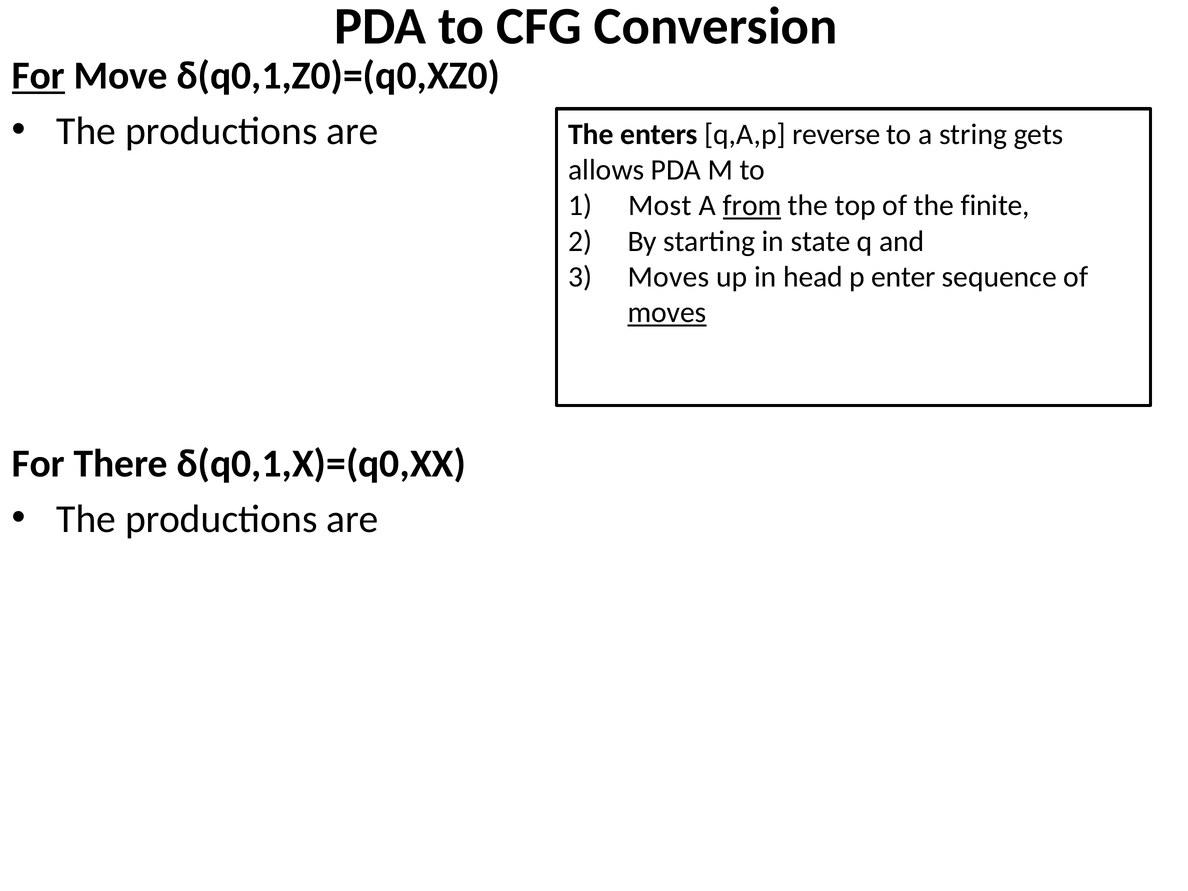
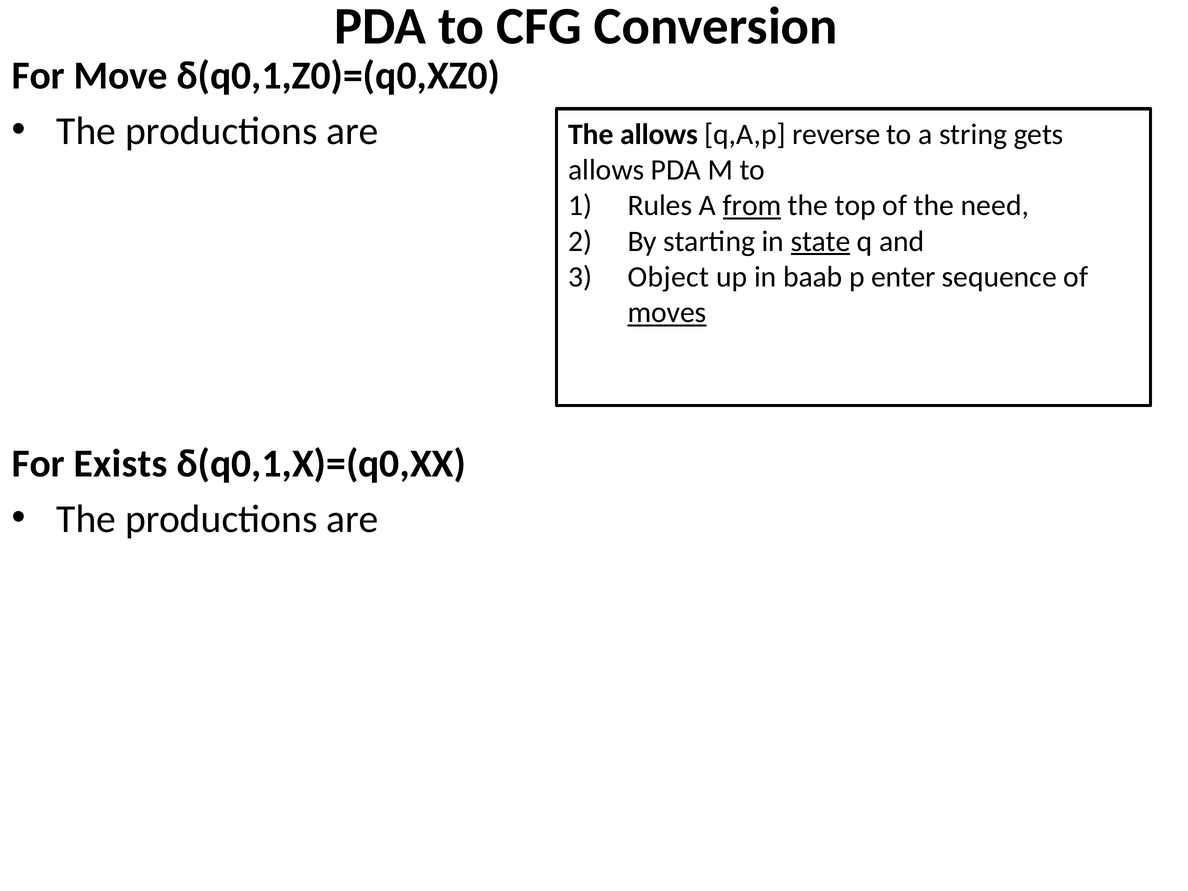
For at (38, 76) underline: present -> none
The enters: enters -> allows
Most: Most -> Rules
finite: finite -> need
state underline: none -> present
Moves at (668, 277): Moves -> Object
head: head -> baab
There: There -> Exists
